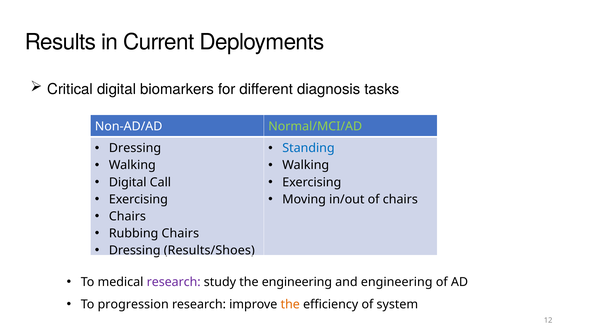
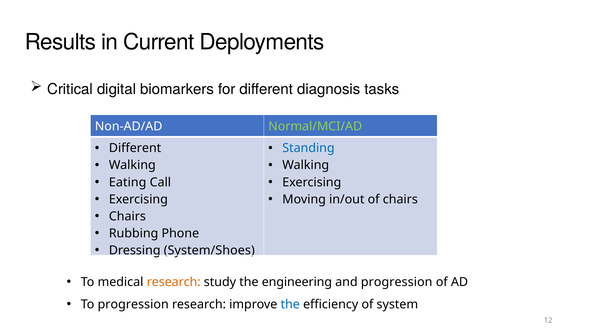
Dressing at (135, 148): Dressing -> Different
Digital at (128, 182): Digital -> Eating
Rubbing Chairs: Chairs -> Phone
Results/Shoes: Results/Shoes -> System/Shoes
research at (174, 282) colour: purple -> orange
and engineering: engineering -> progression
the at (290, 305) colour: orange -> blue
